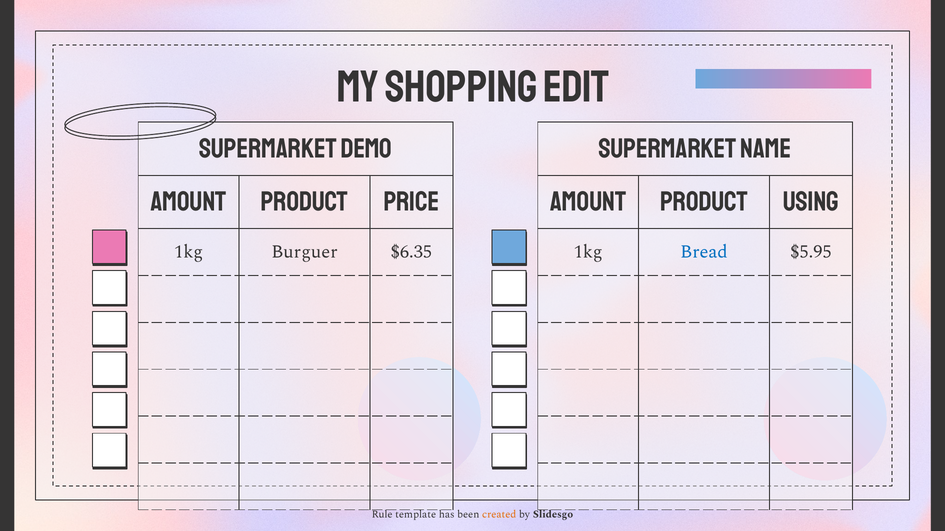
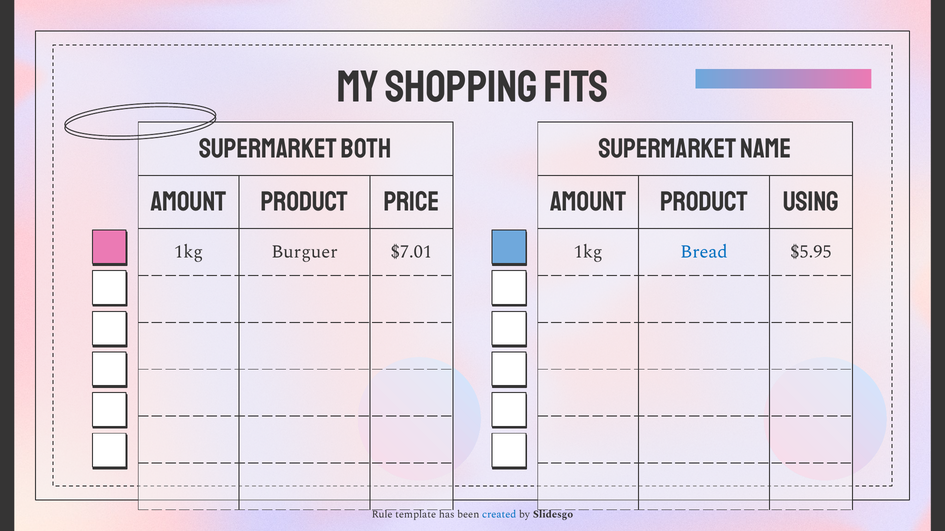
edit: edit -> fits
DEMO: DEMO -> BOTH
$6.35: $6.35 -> $7.01
created colour: orange -> blue
